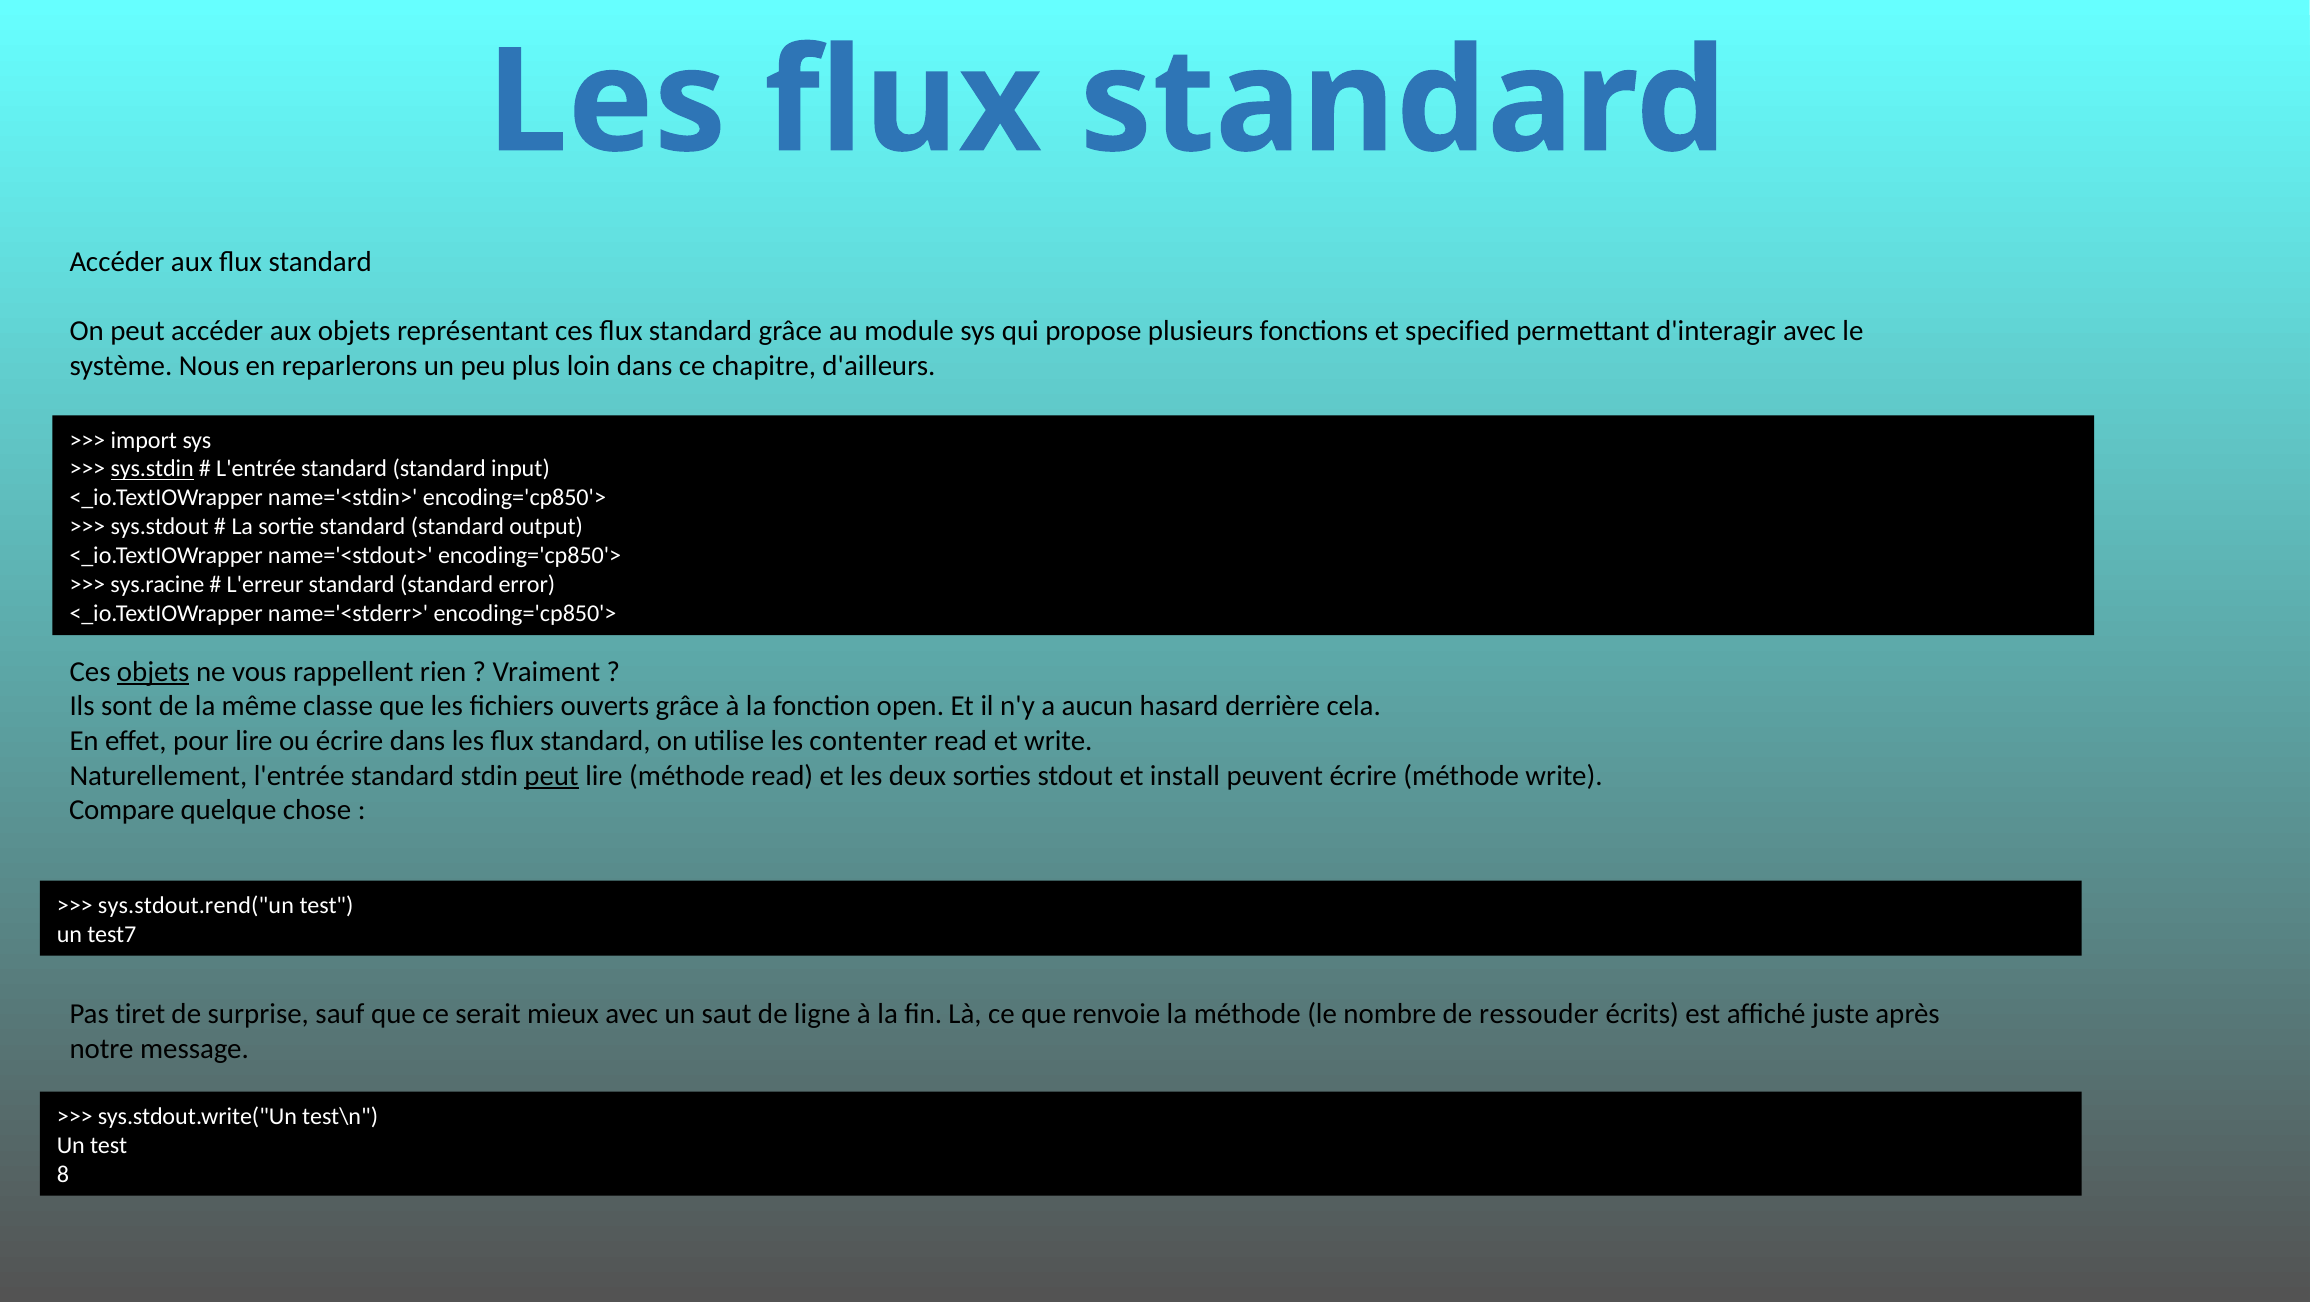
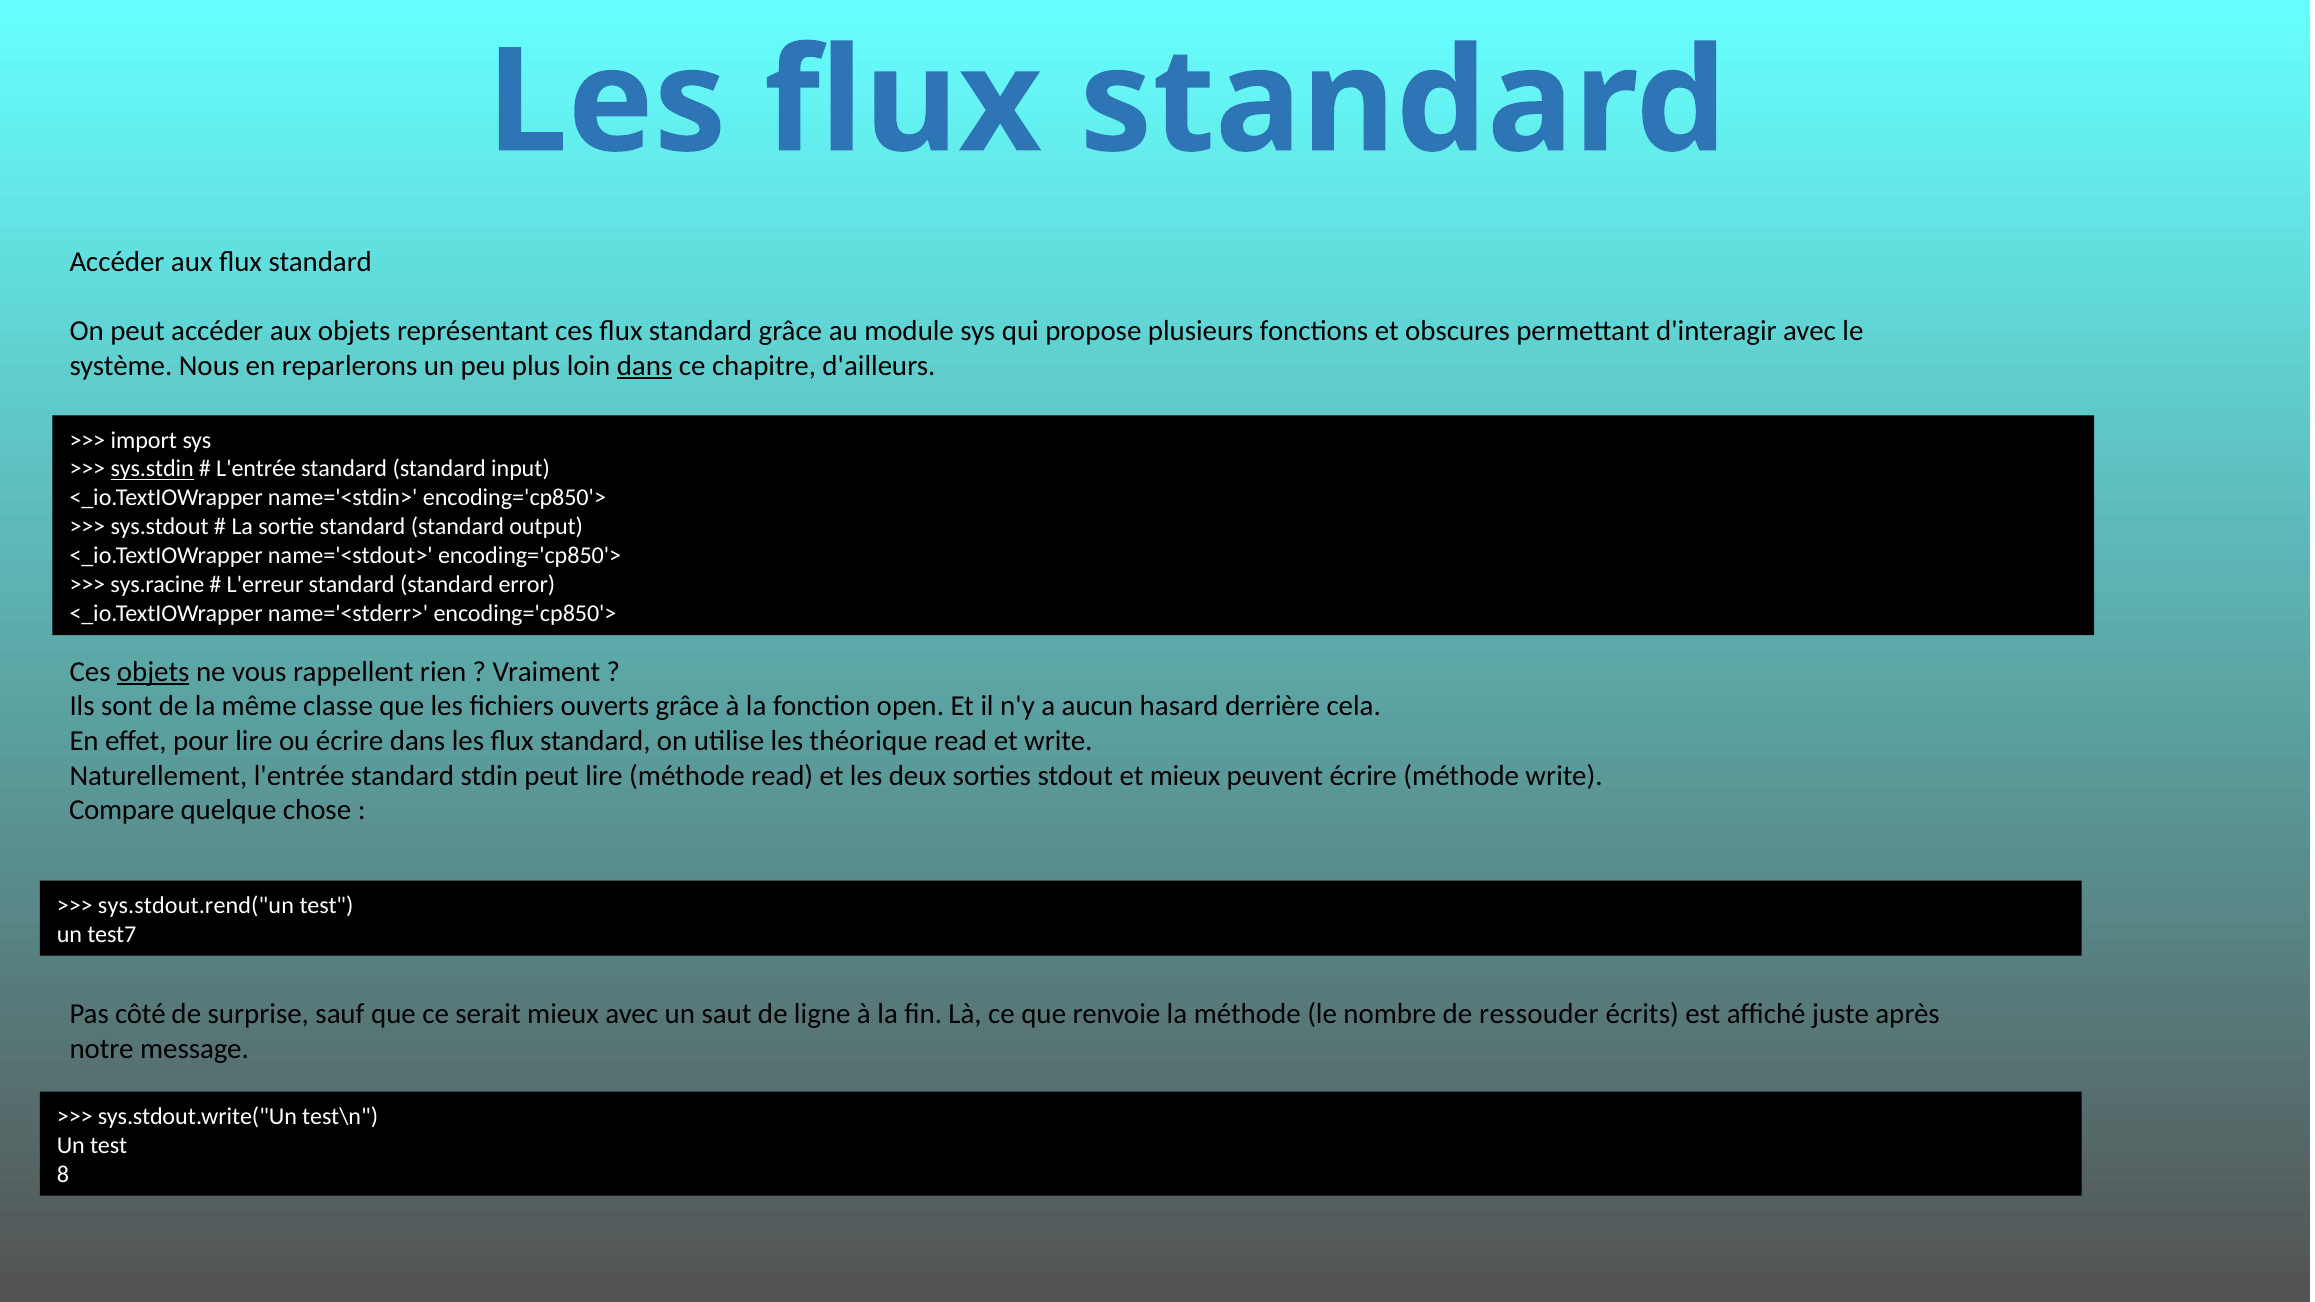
specified: specified -> obscures
dans at (645, 366) underline: none -> present
contenter: contenter -> théorique
peut at (552, 776) underline: present -> none
et install: install -> mieux
tiret: tiret -> côté
